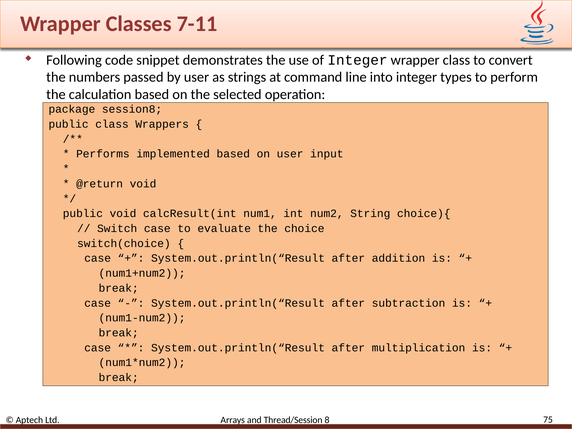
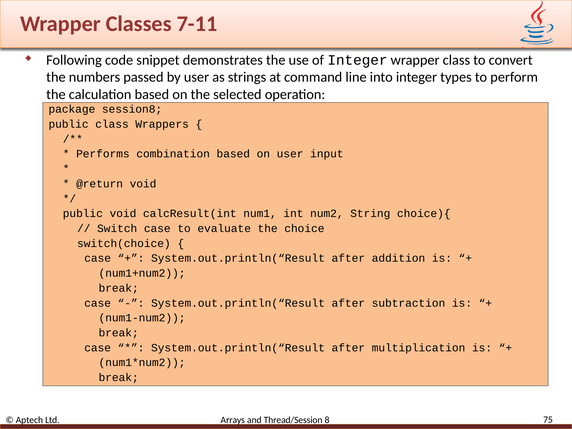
implemented: implemented -> combination
